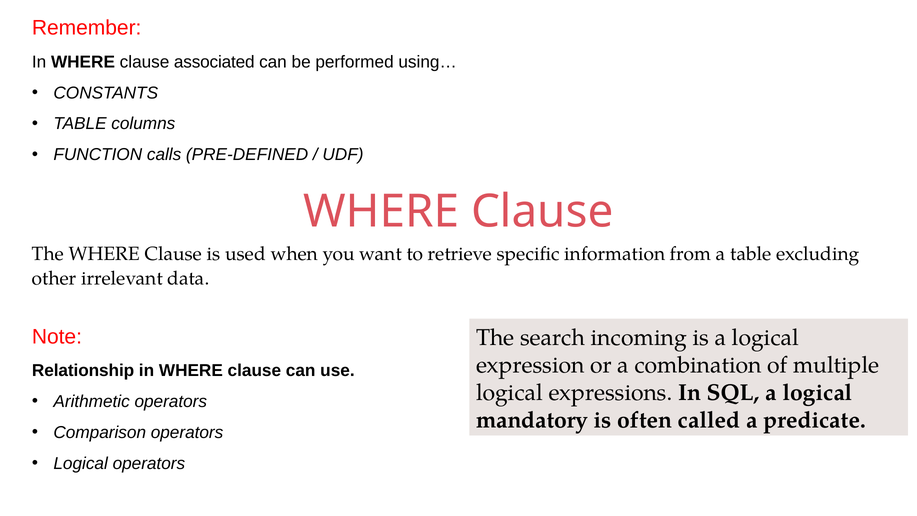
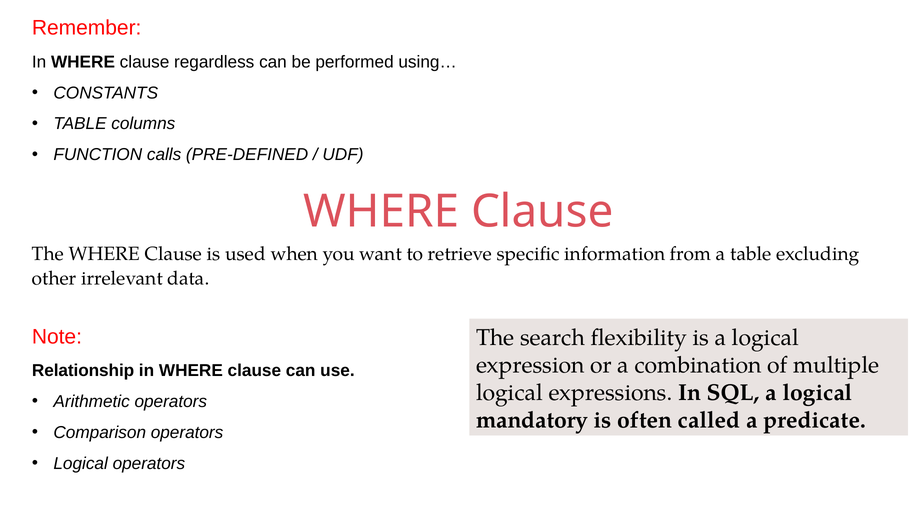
associated: associated -> regardless
incoming: incoming -> flexibility
